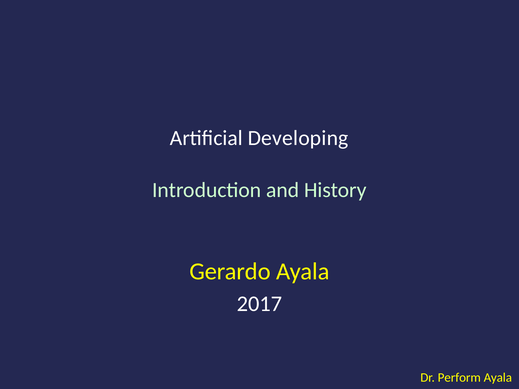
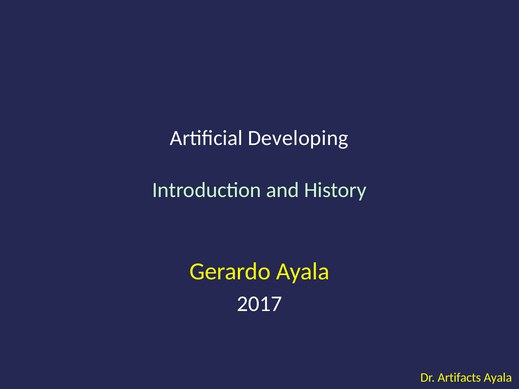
Perform: Perform -> Artifacts
